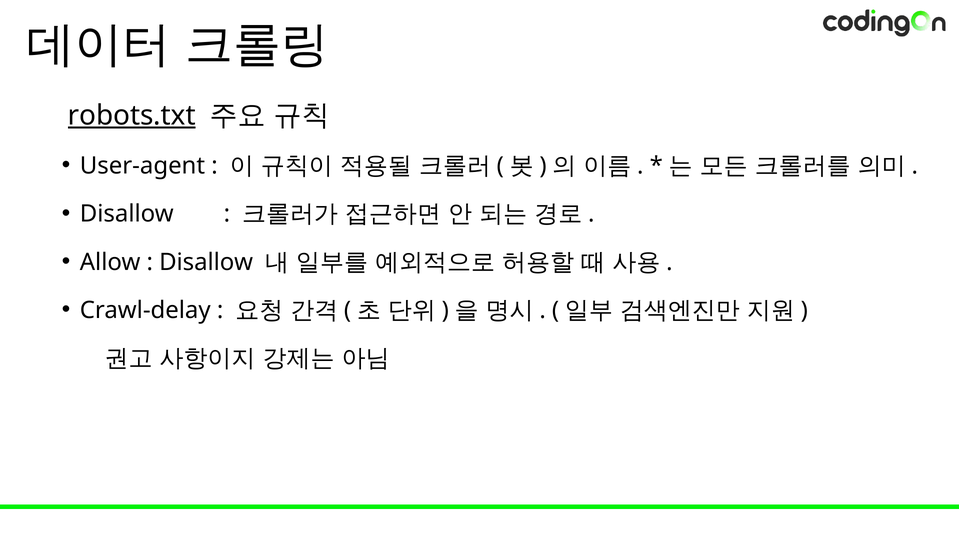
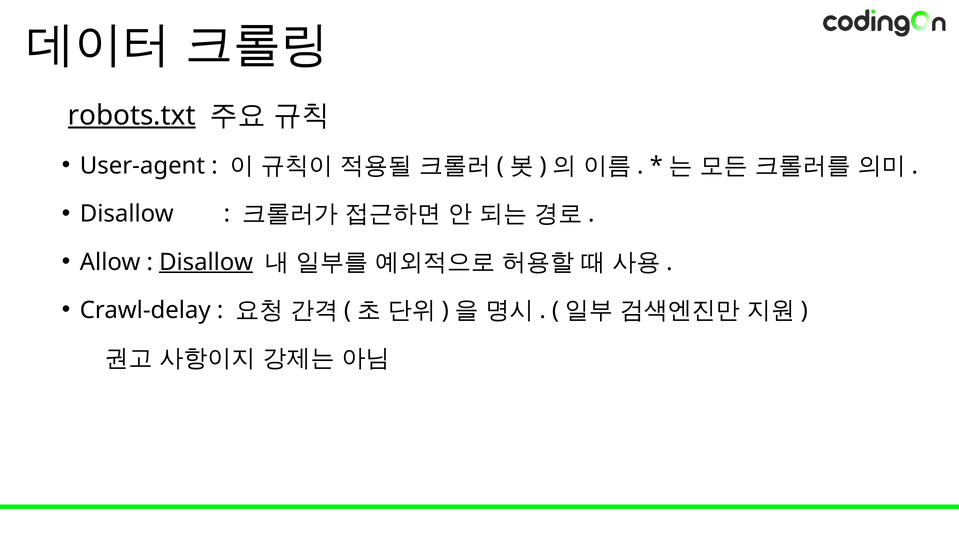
Disallow at (206, 262) underline: none -> present
